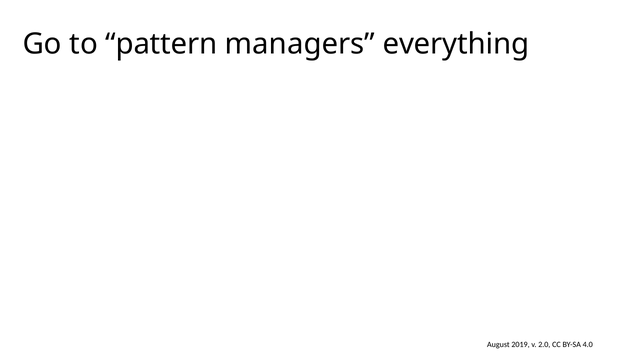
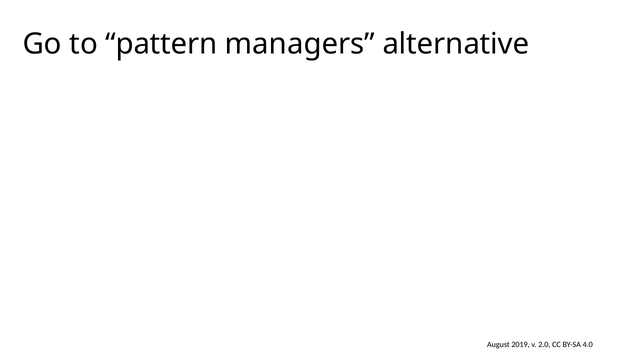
everything: everything -> alternative
